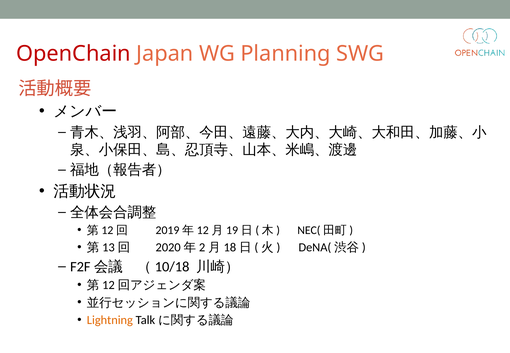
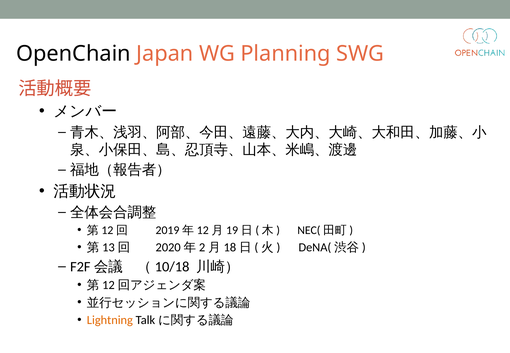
OpenChain colour: red -> black
